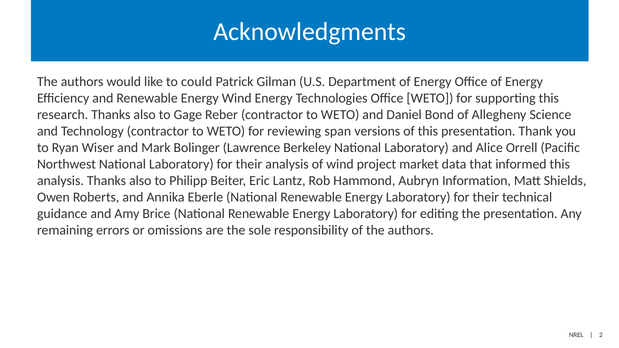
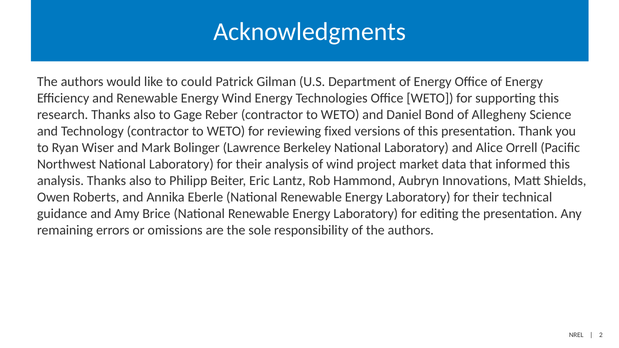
span: span -> fixed
Information: Information -> Innovations
